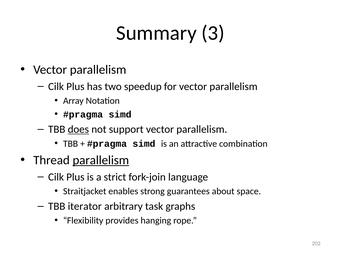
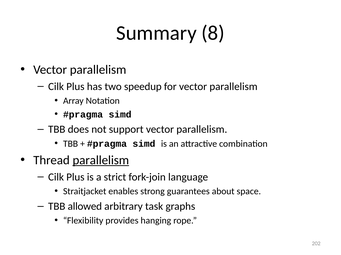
3: 3 -> 8
does underline: present -> none
iterator: iterator -> allowed
